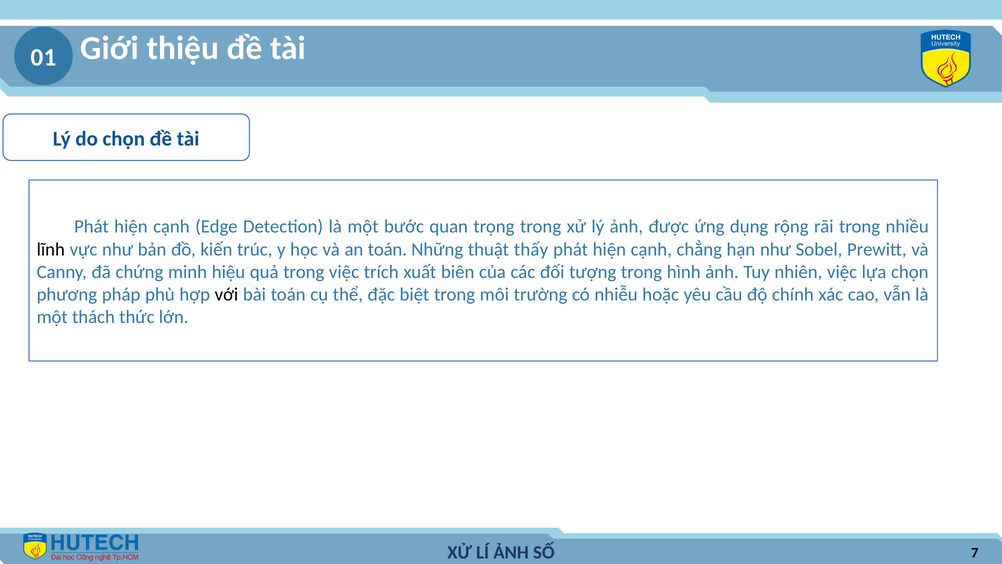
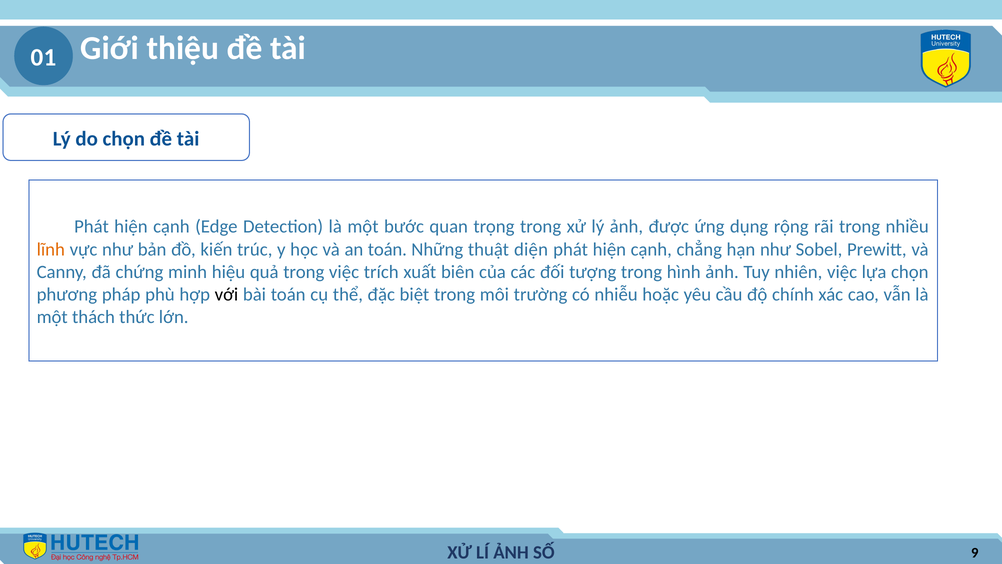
lĩnh colour: black -> orange
thấy: thấy -> diện
7: 7 -> 9
